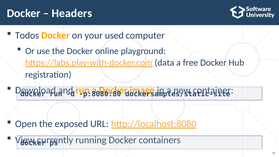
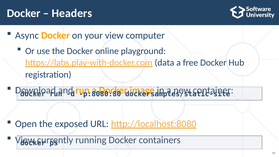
Todos: Todos -> Async
your used: used -> view
